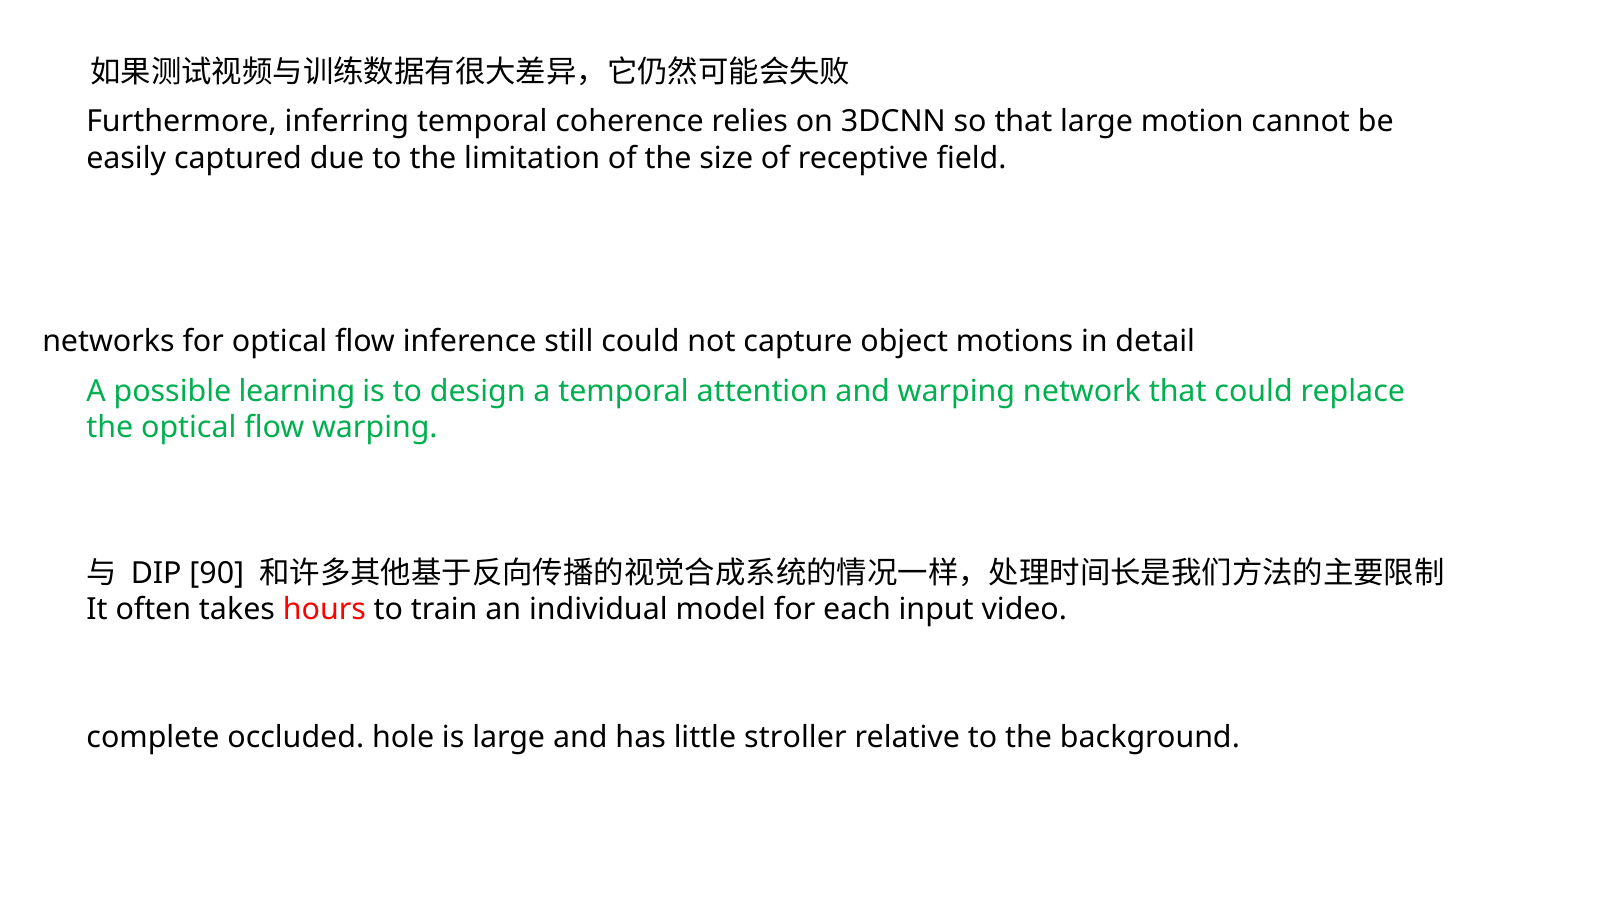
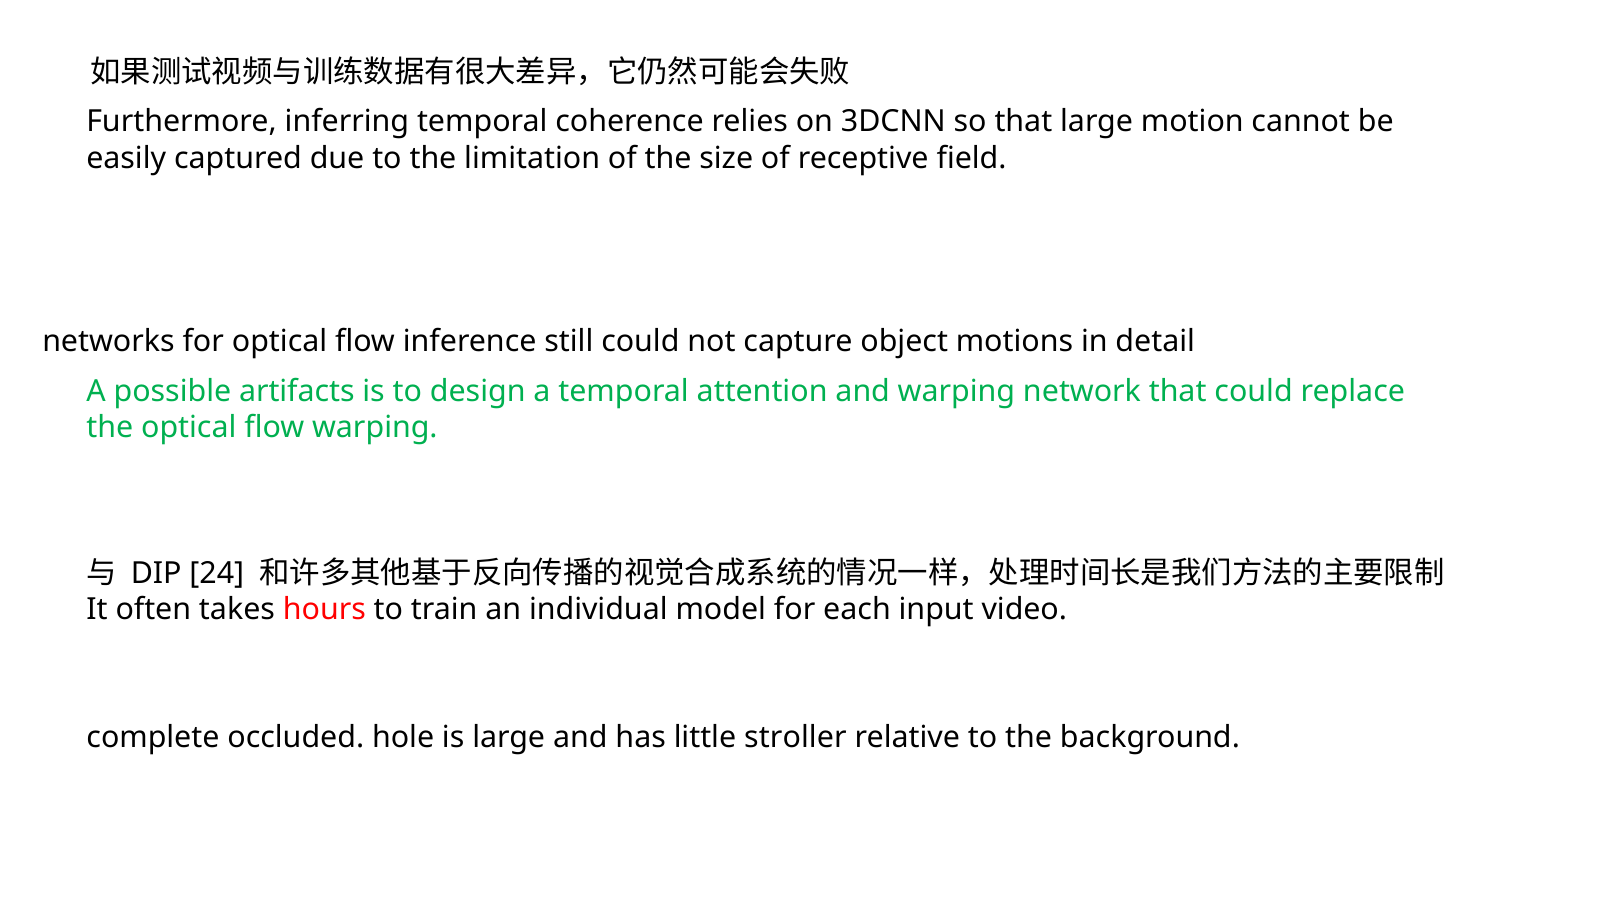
learning: learning -> artifacts
90: 90 -> 24
